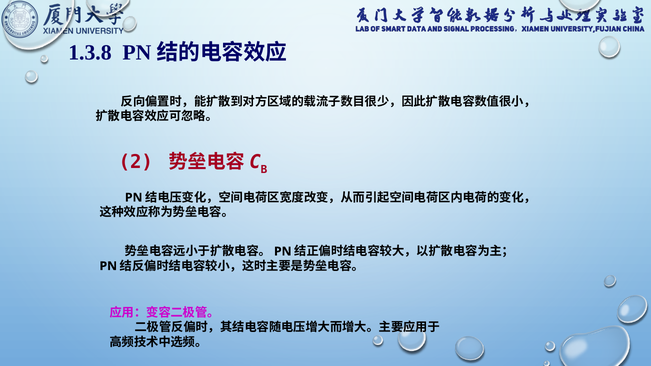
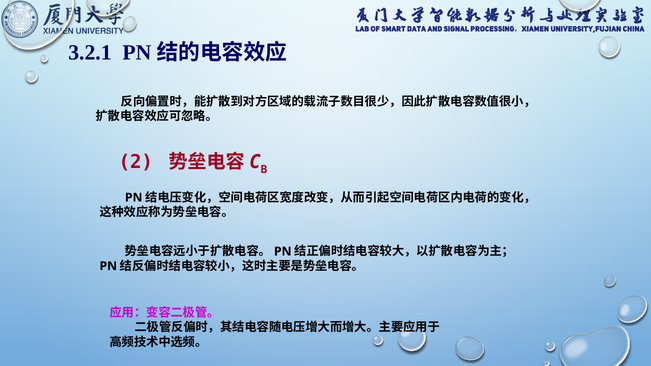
1.3.8: 1.3.8 -> 3.2.1
